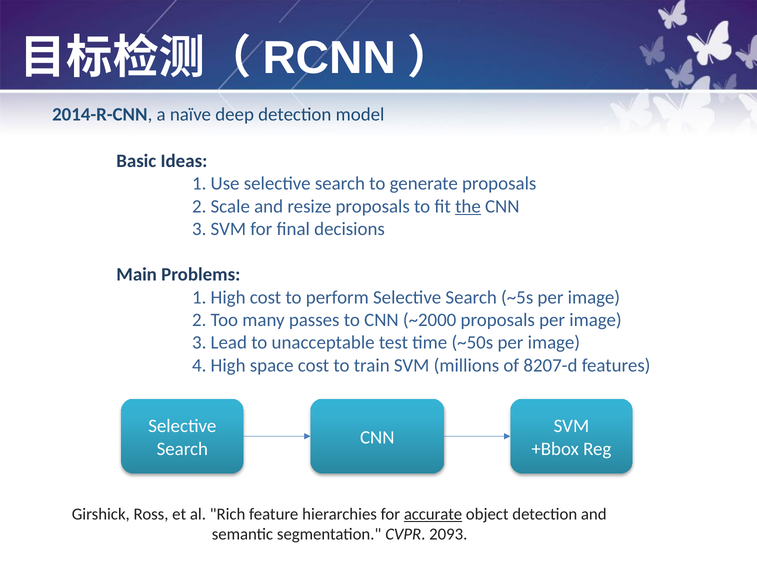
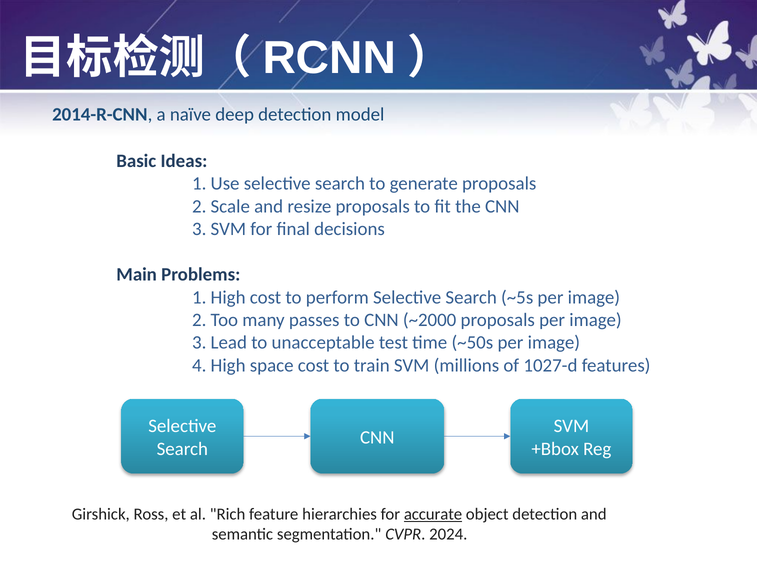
the underline: present -> none
8207-d: 8207-d -> 1027-d
2093: 2093 -> 2024
